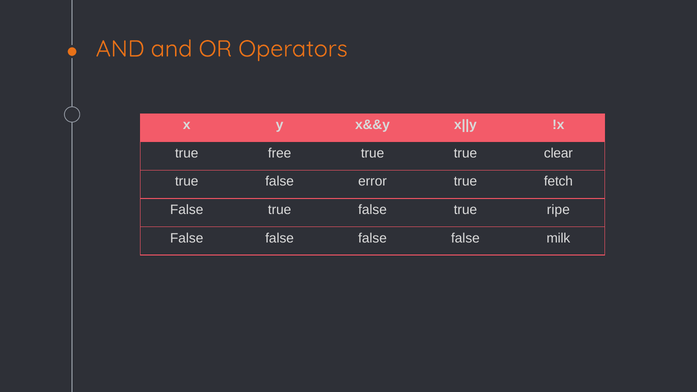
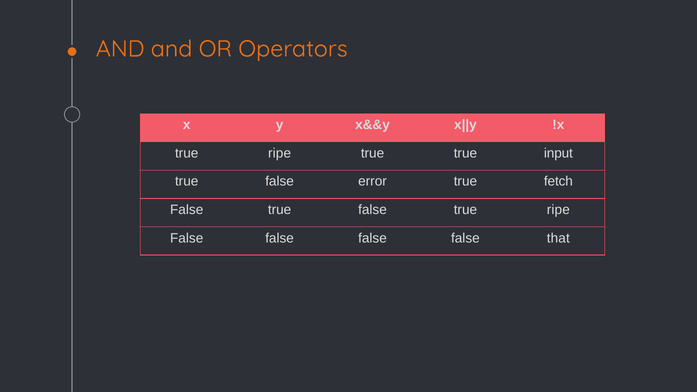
free at (280, 153): free -> ripe
clear: clear -> input
milk: milk -> that
